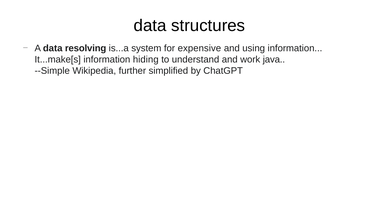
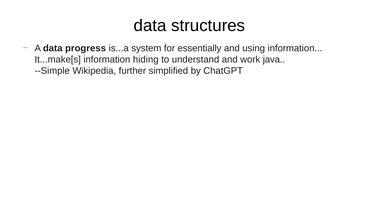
resolving: resolving -> progress
expensive: expensive -> essentially
